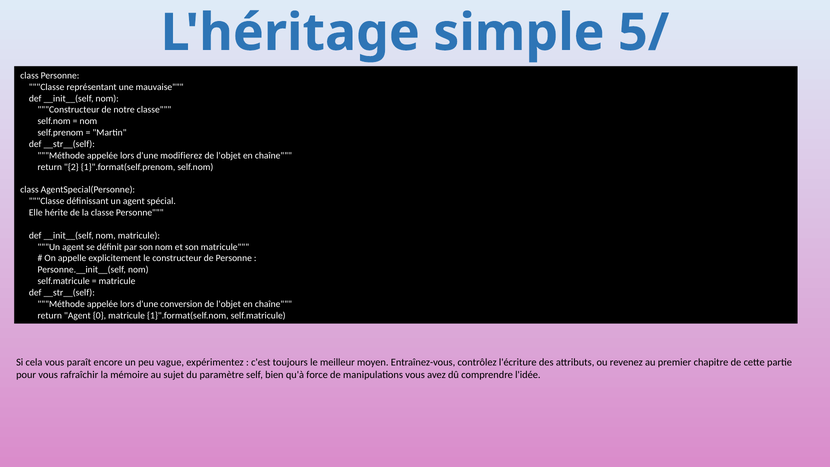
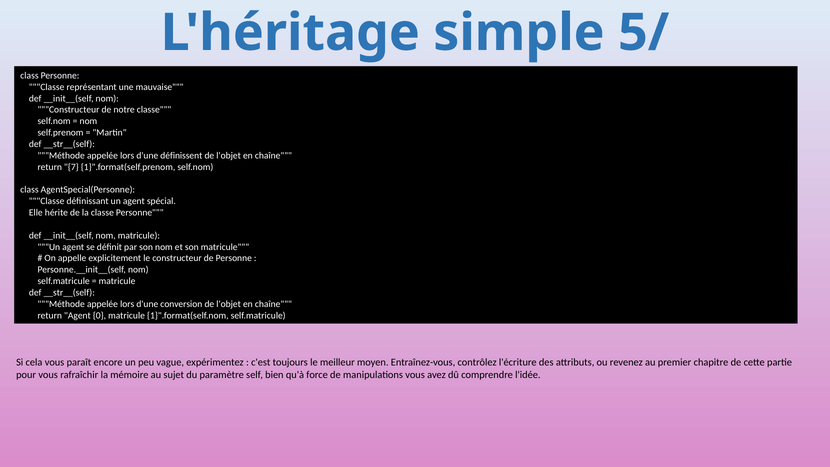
modifierez: modifierez -> définissent
2: 2 -> 7
